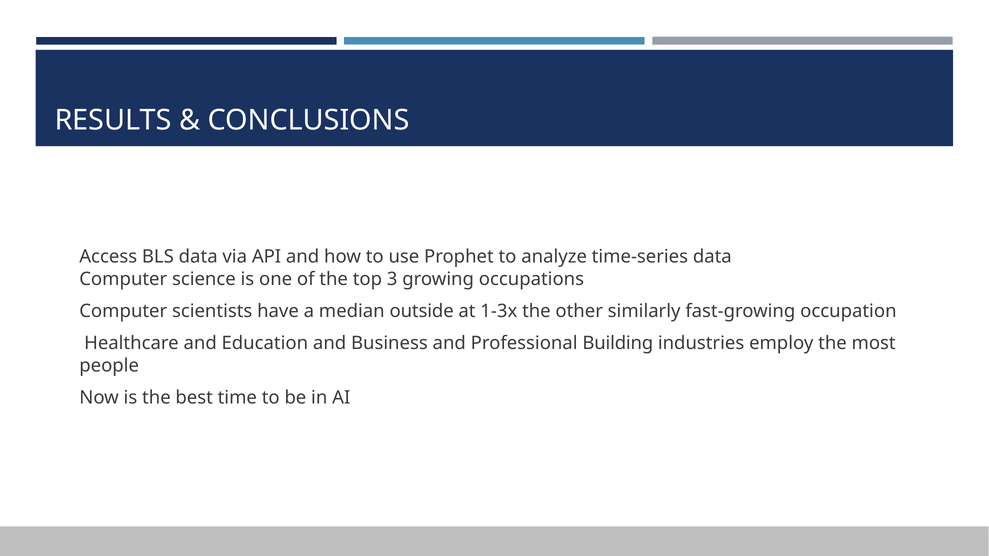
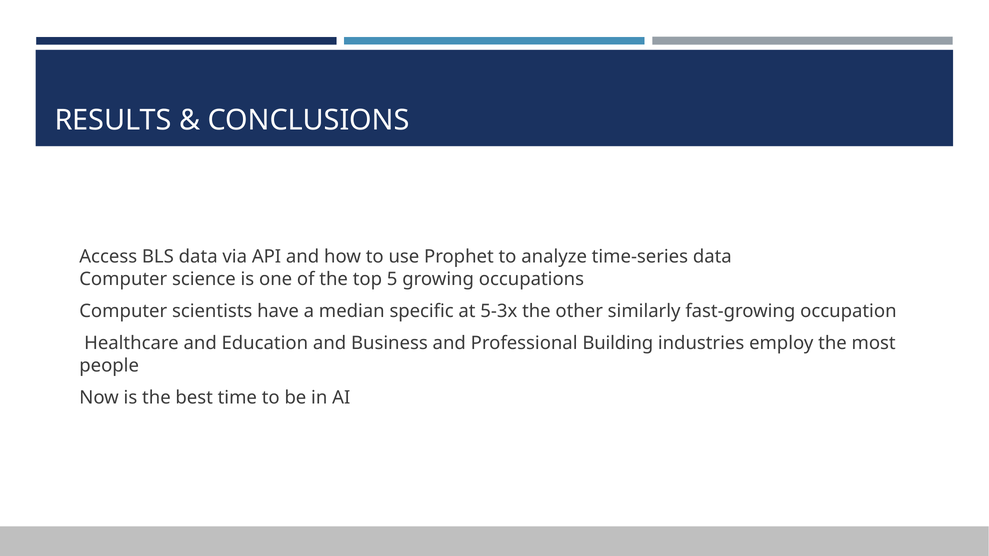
3: 3 -> 5
outside: outside -> specific
1-3x: 1-3x -> 5-3x
